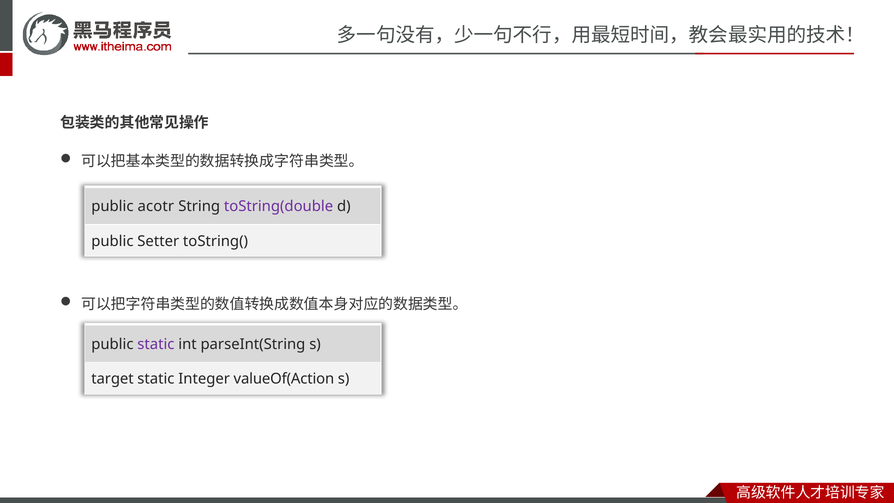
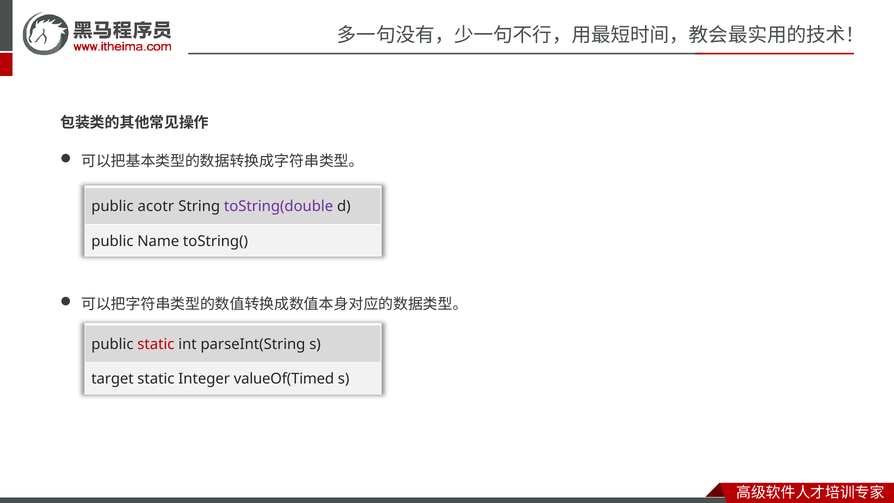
Setter: Setter -> Name
static at (156, 344) colour: purple -> red
valueOf(Action: valueOf(Action -> valueOf(Timed
